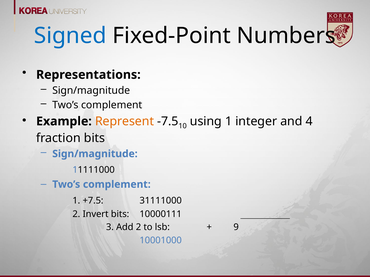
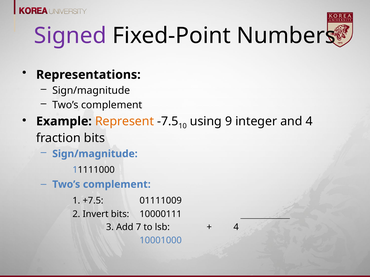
Signed colour: blue -> purple
using 1: 1 -> 9
31111000: 31111000 -> 01111009
Add 2: 2 -> 7
9 at (236, 228): 9 -> 4
